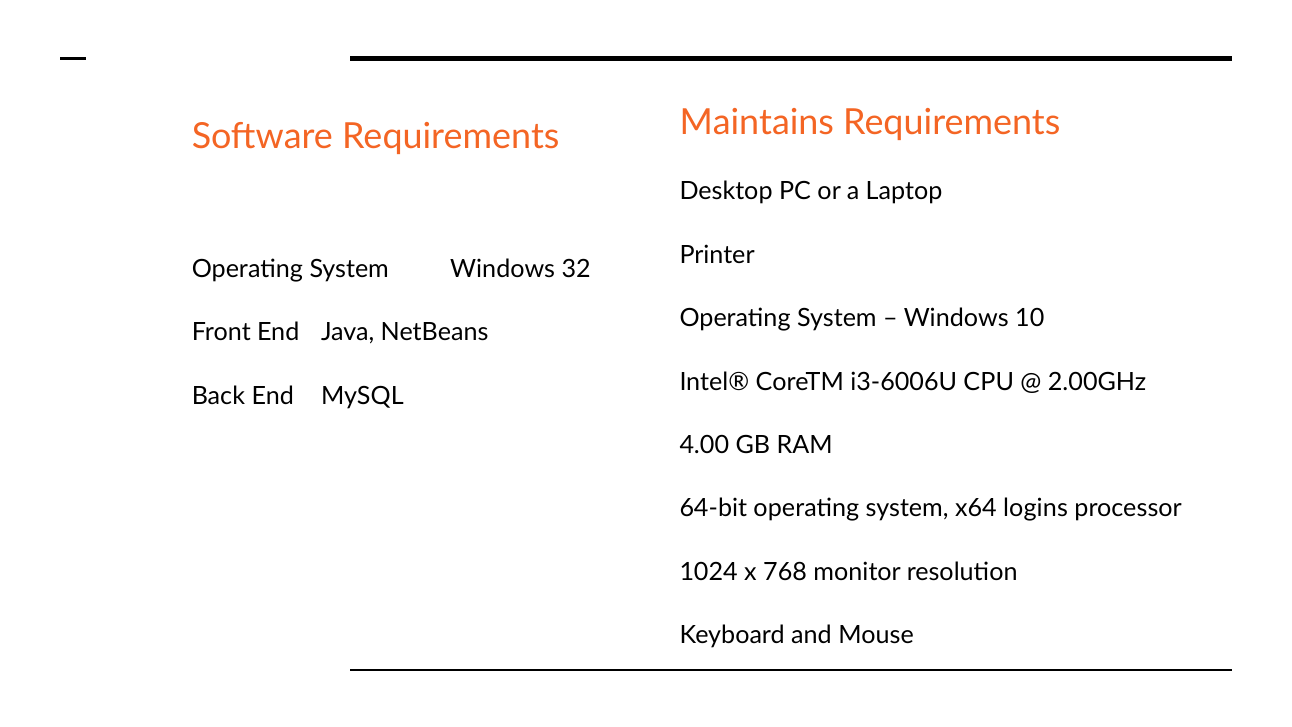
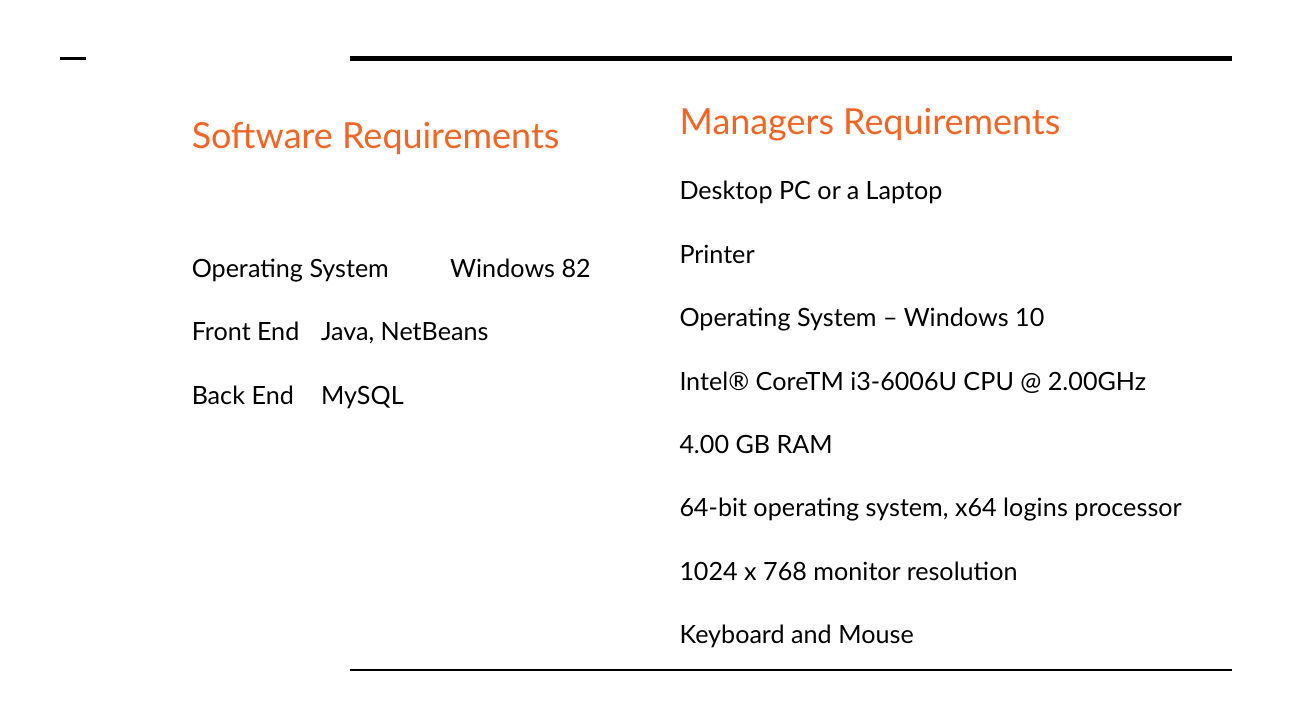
Maintains: Maintains -> Managers
32: 32 -> 82
